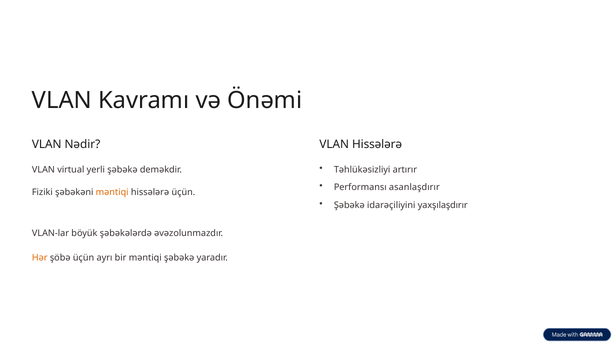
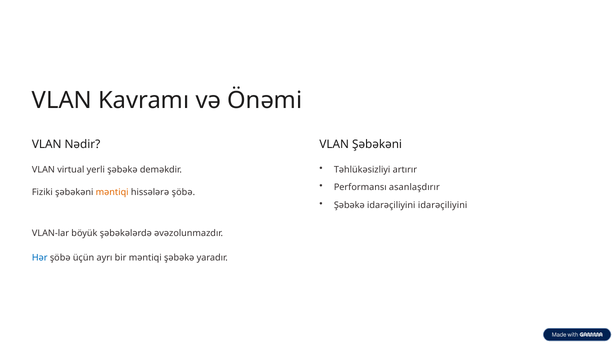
VLAN Hissələrə: Hissələrə -> Şəbəkəni
hissələrə üçün: üçün -> şöbə
idarəçiliyini yaxşılaşdırır: yaxşılaşdırır -> idarəçiliyini
Hər colour: orange -> blue
